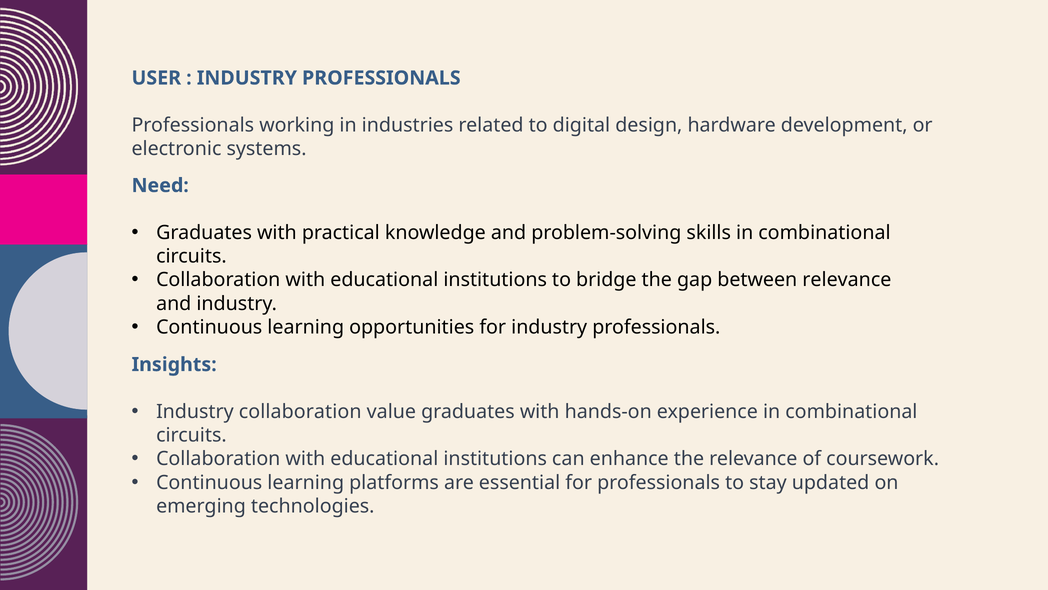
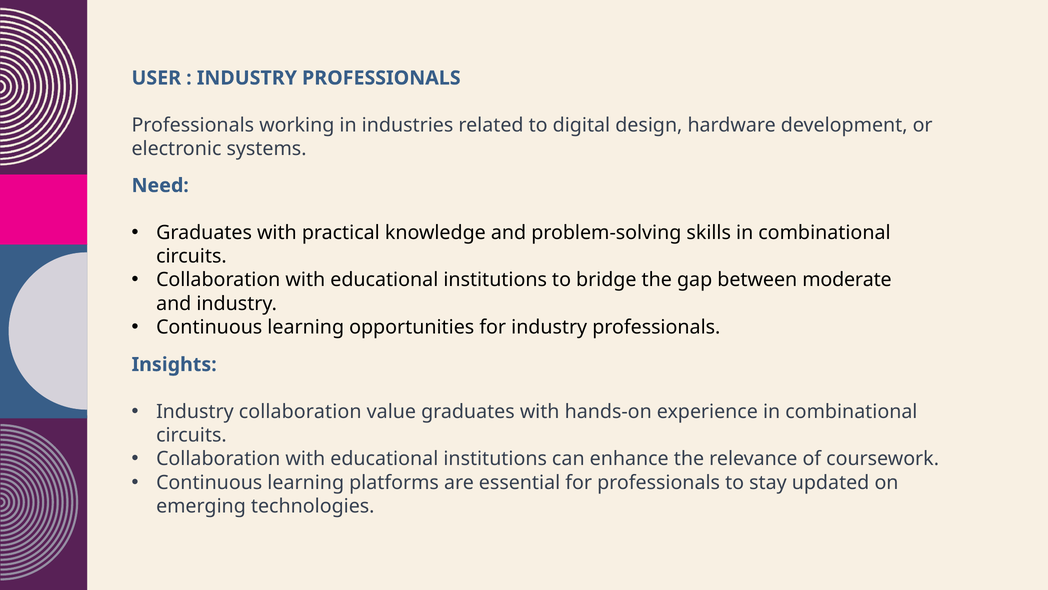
between relevance: relevance -> moderate
